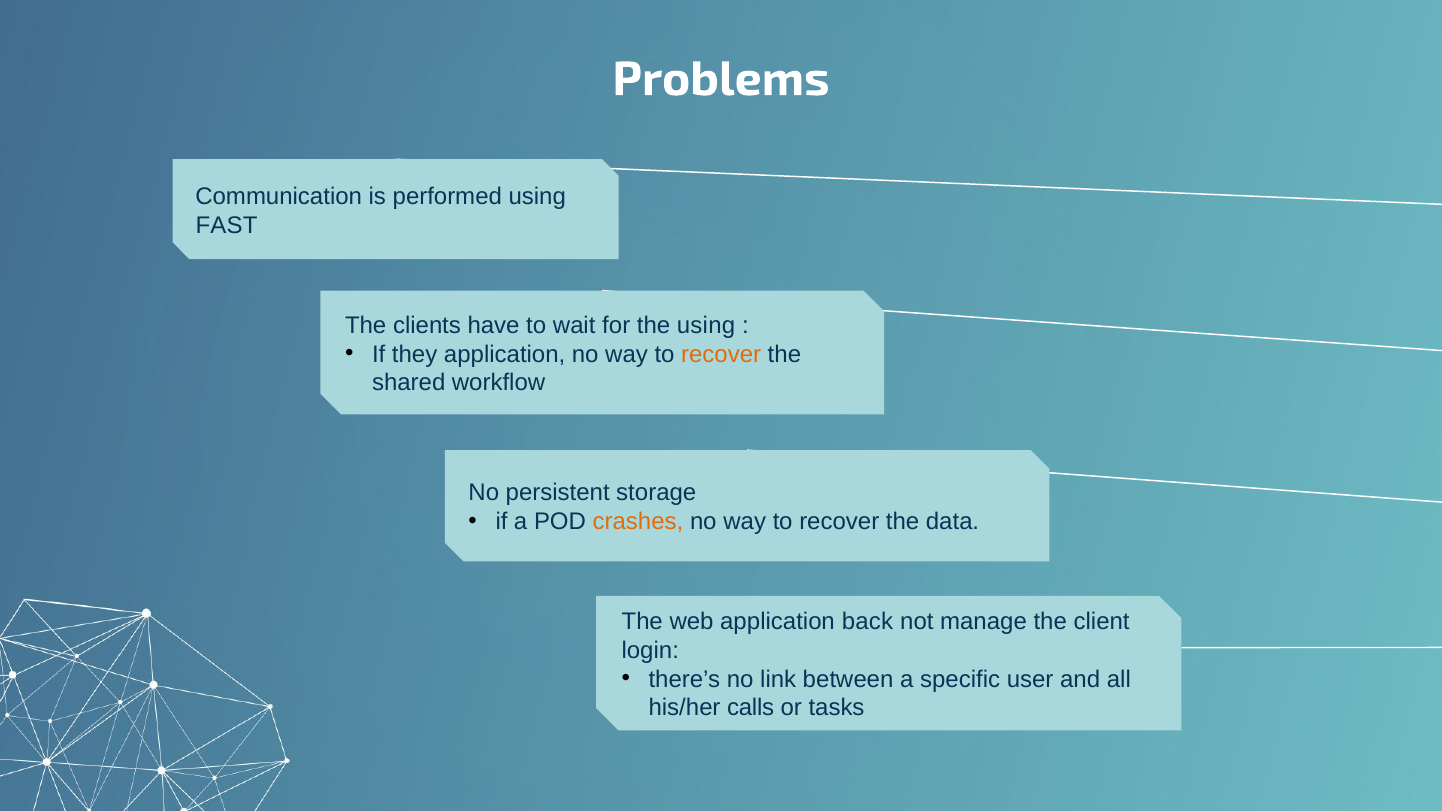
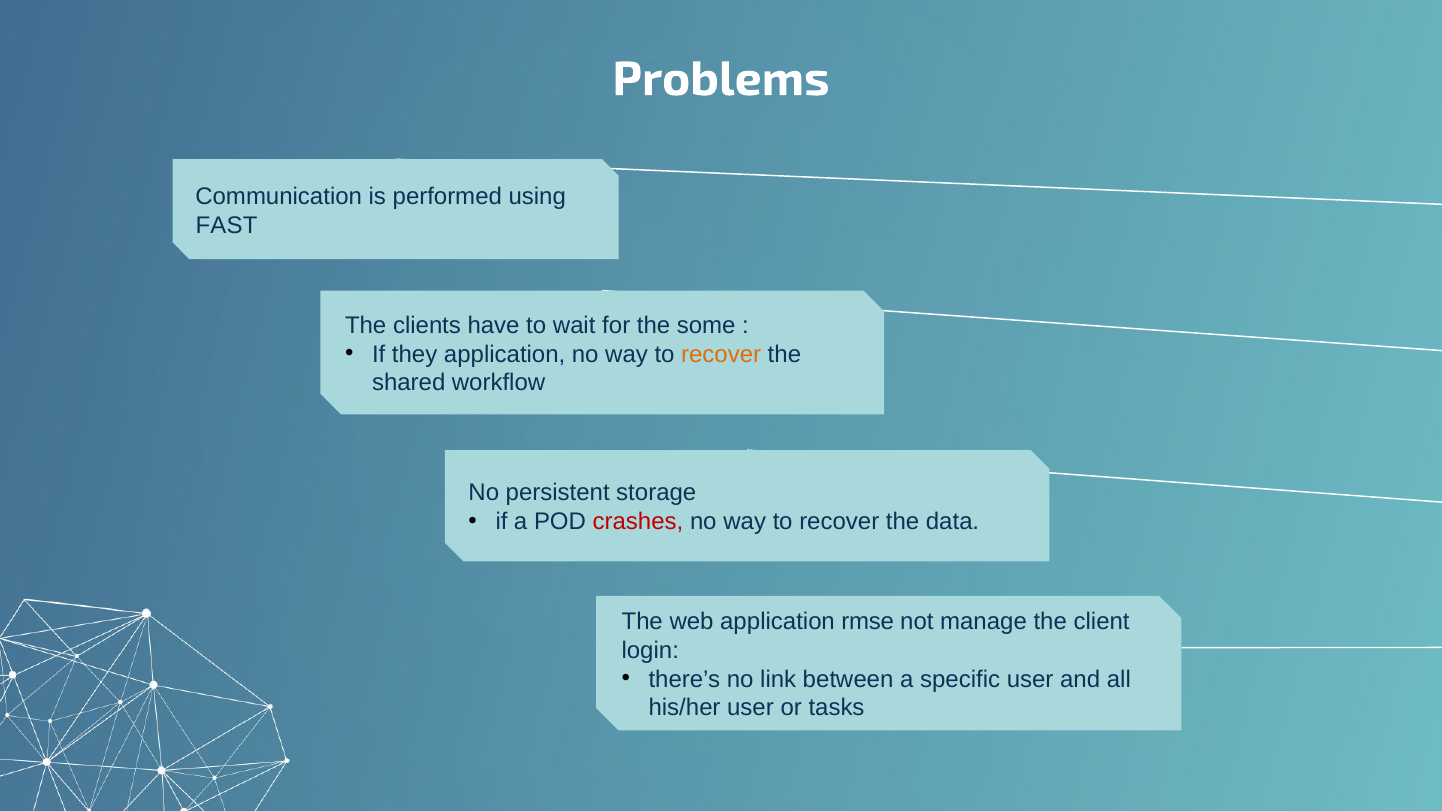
the using: using -> some
crashes colour: orange -> red
back: back -> rmse
his/her calls: calls -> user
